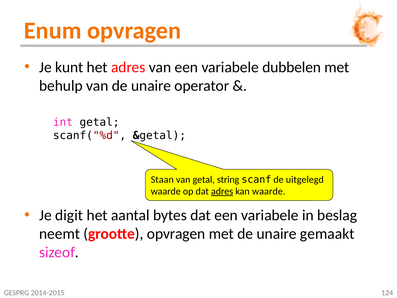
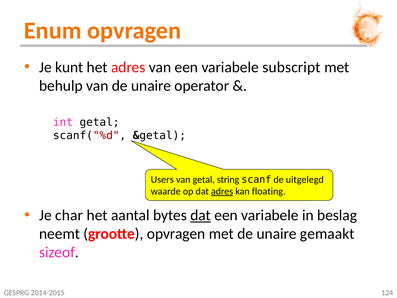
dubbelen: dubbelen -> subscript
Staan: Staan -> Users
kan waarde: waarde -> floating
digit: digit -> char
dat at (201, 215) underline: none -> present
